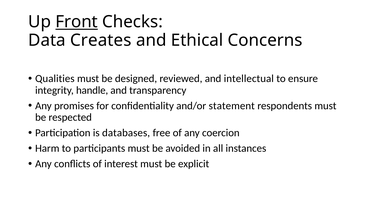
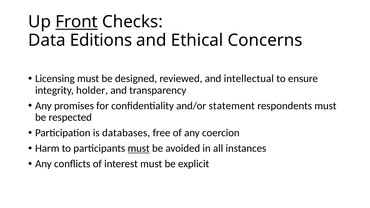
Creates: Creates -> Editions
Qualities: Qualities -> Licensing
handle: handle -> holder
must at (139, 148) underline: none -> present
